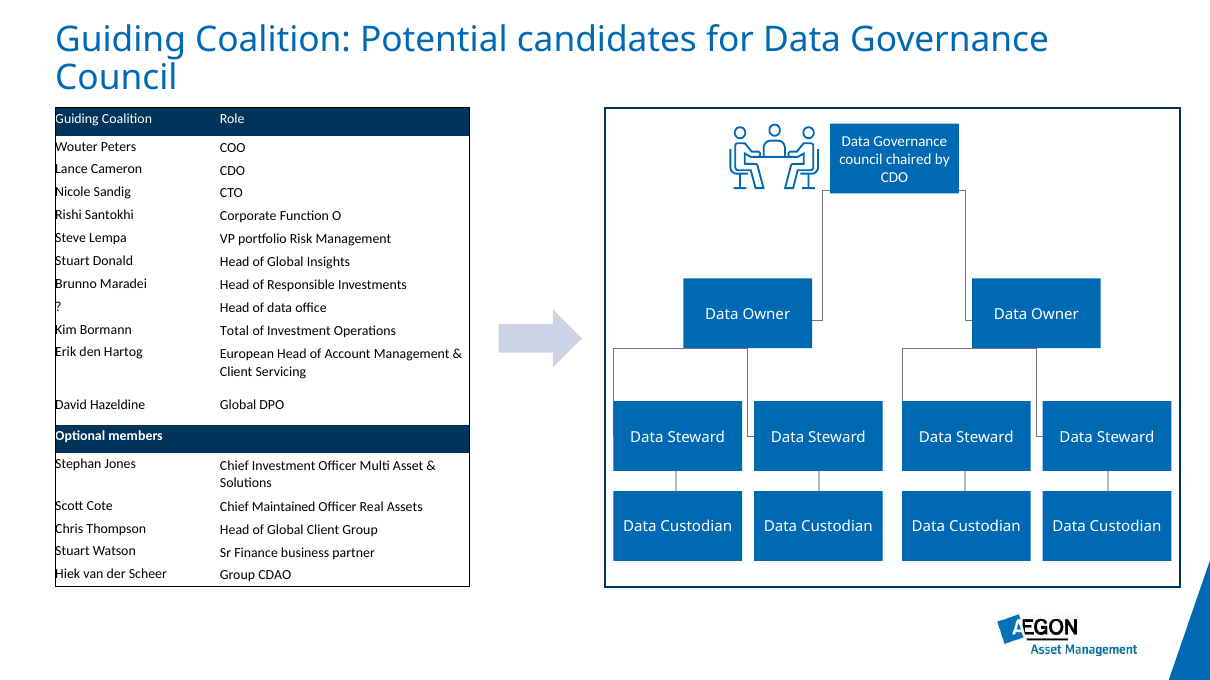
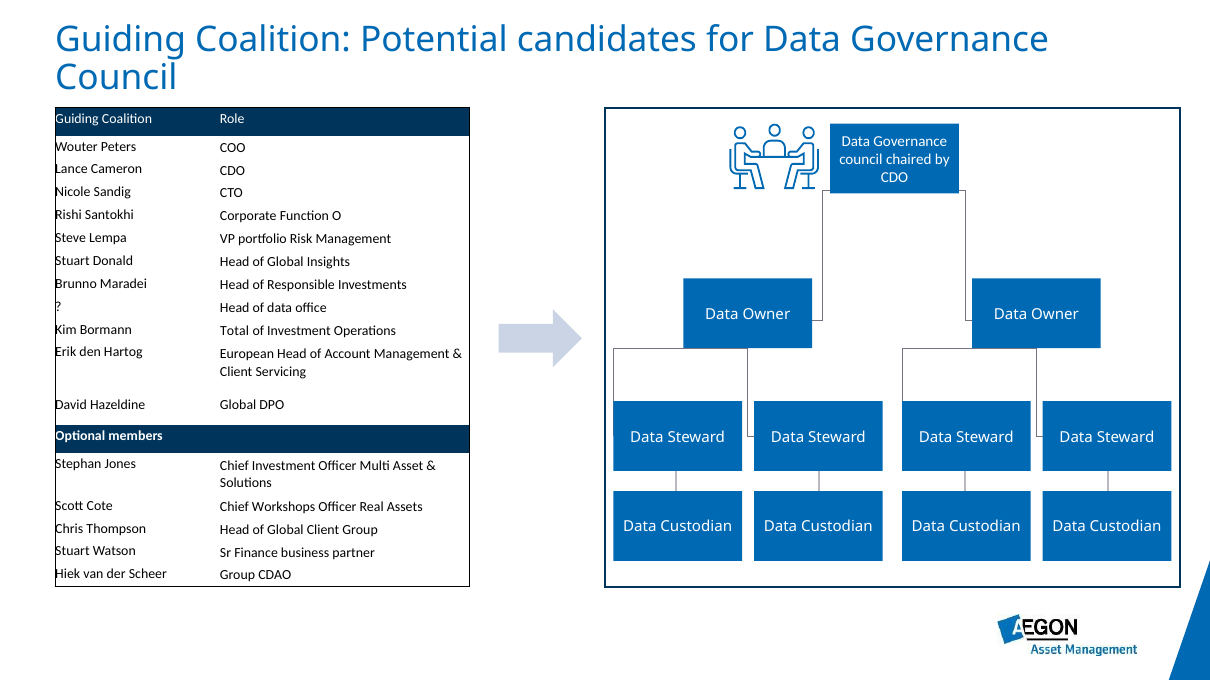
Maintained: Maintained -> Workshops
